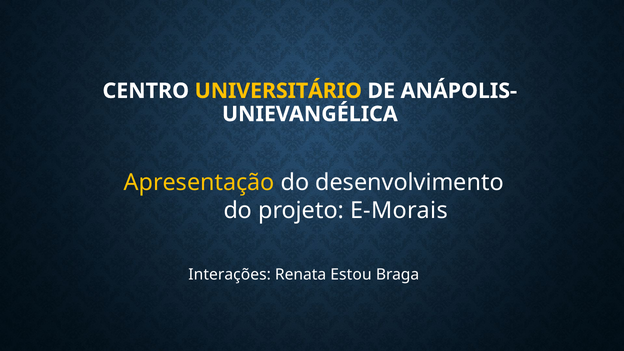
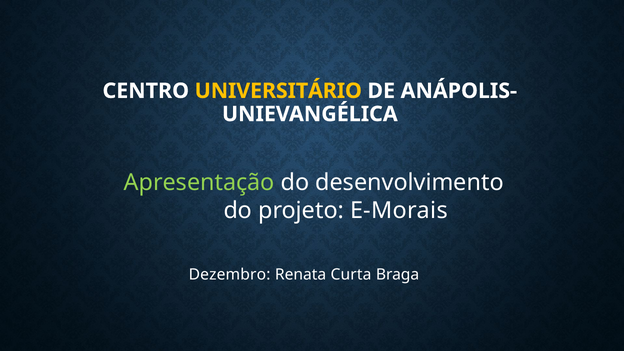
Apresentação colour: yellow -> light green
Interações: Interações -> Dezembro
Estou: Estou -> Curta
